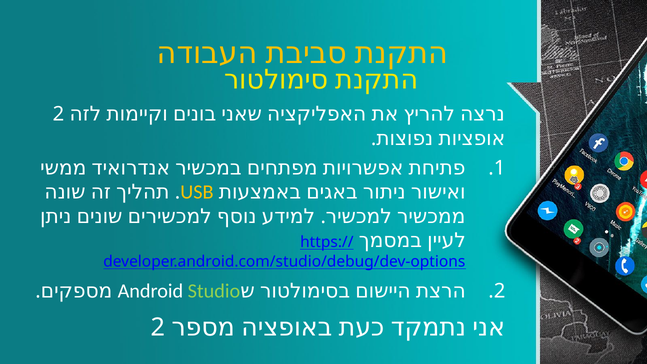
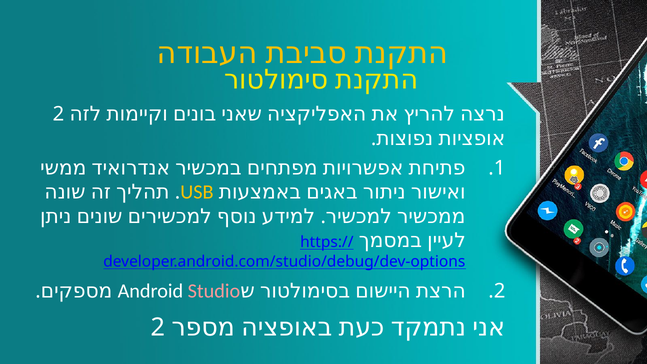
Studio colour: light green -> pink
